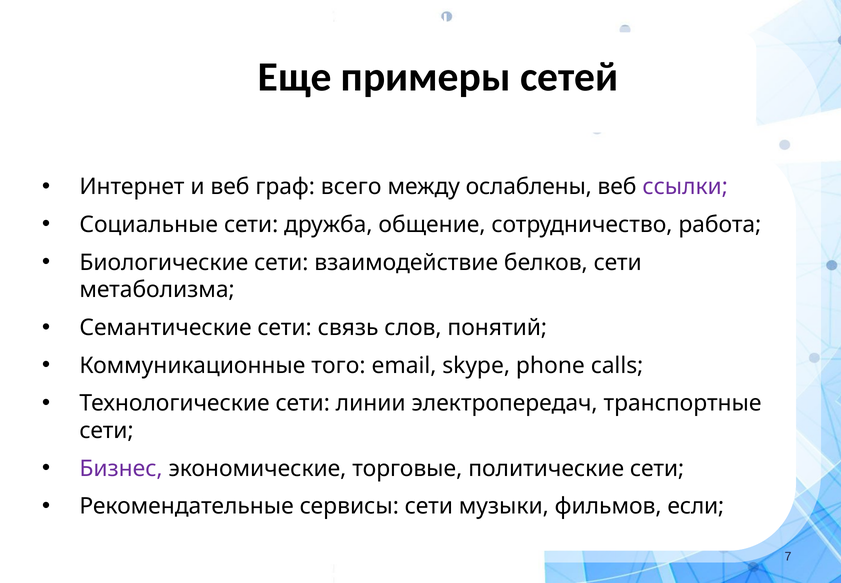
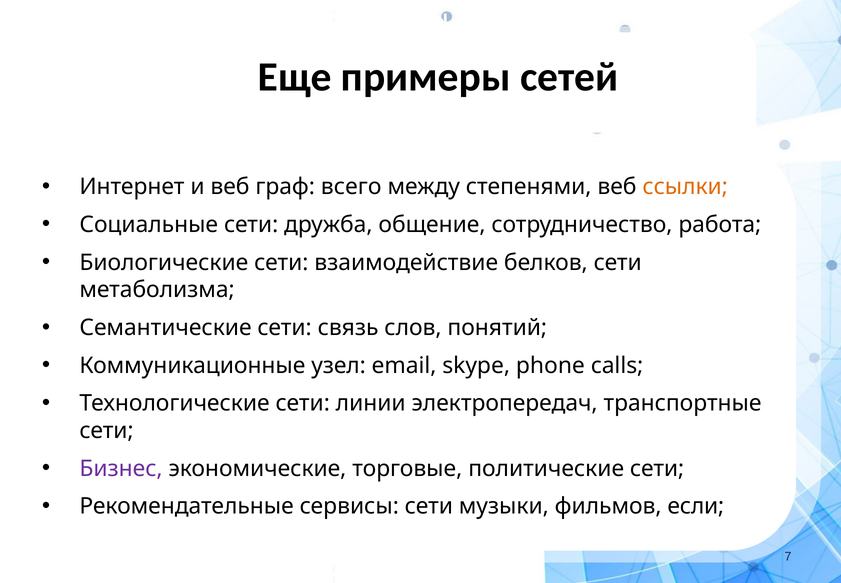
ослаблены: ослаблены -> степенями
ссылки colour: purple -> orange
того: того -> узел
